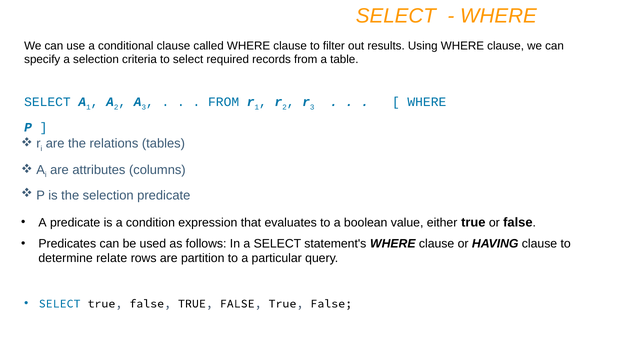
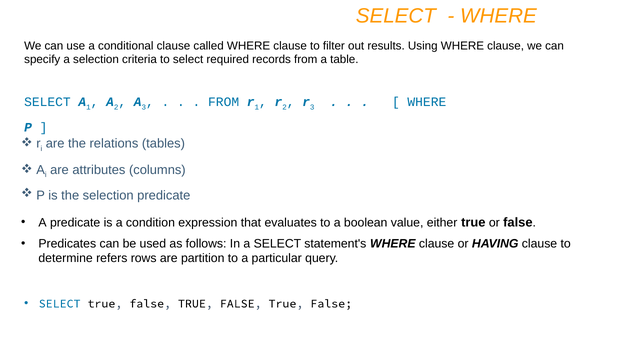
relate: relate -> refers
